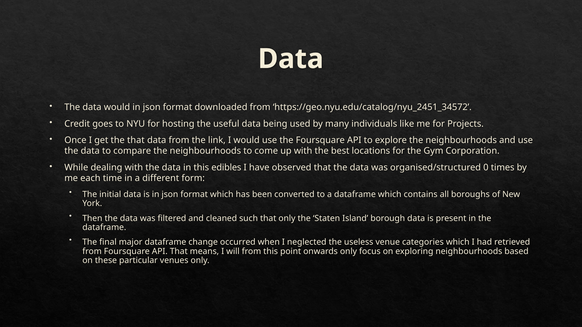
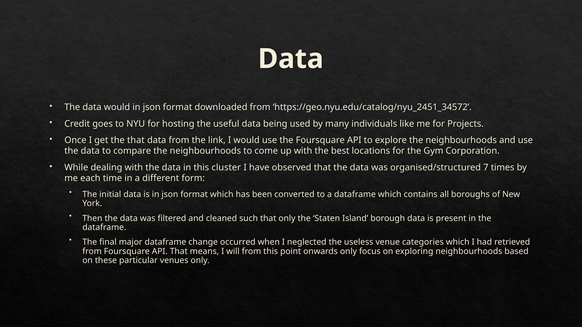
edibles: edibles -> cluster
0: 0 -> 7
